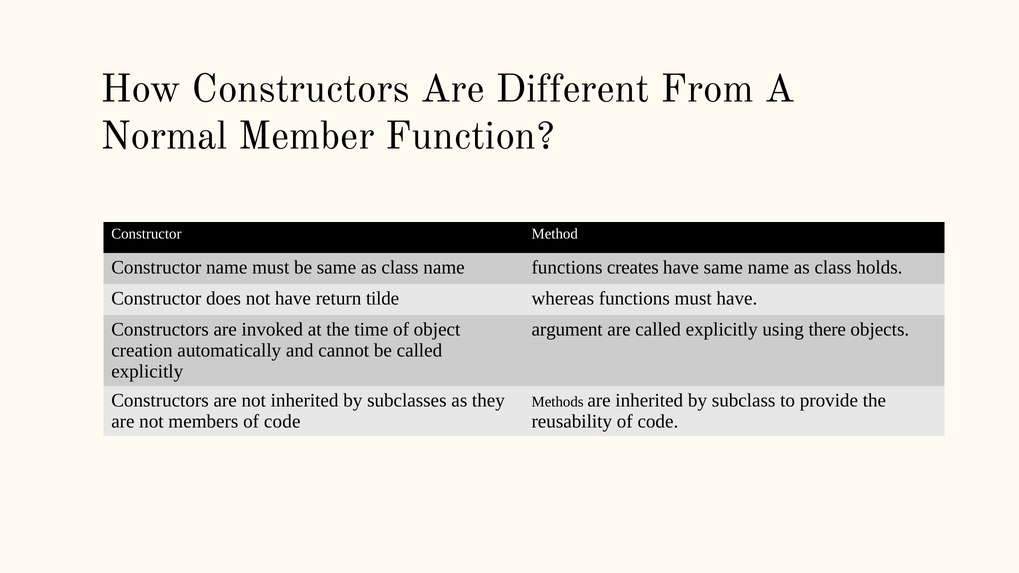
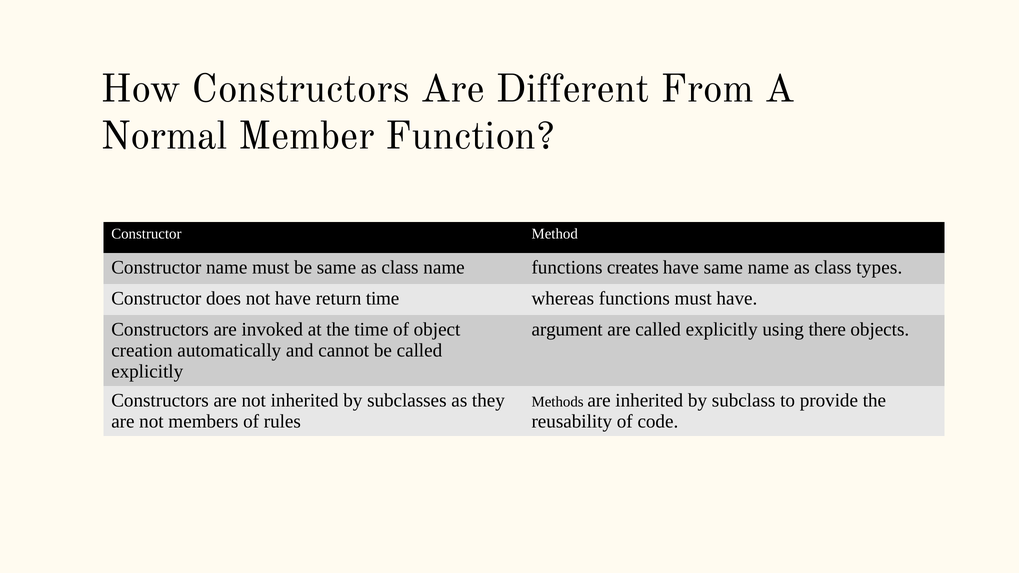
holds: holds -> types
return tilde: tilde -> time
members of code: code -> rules
